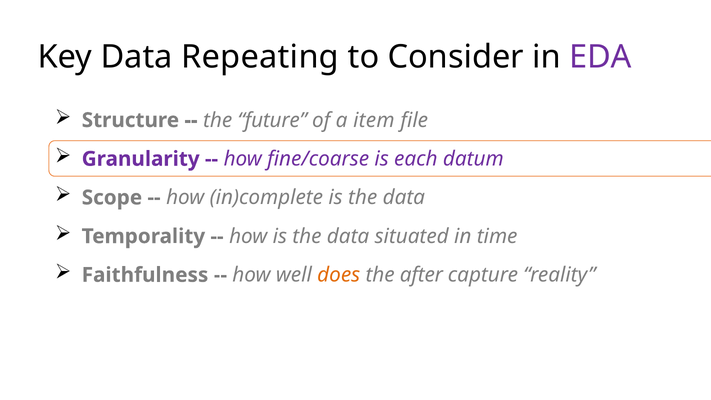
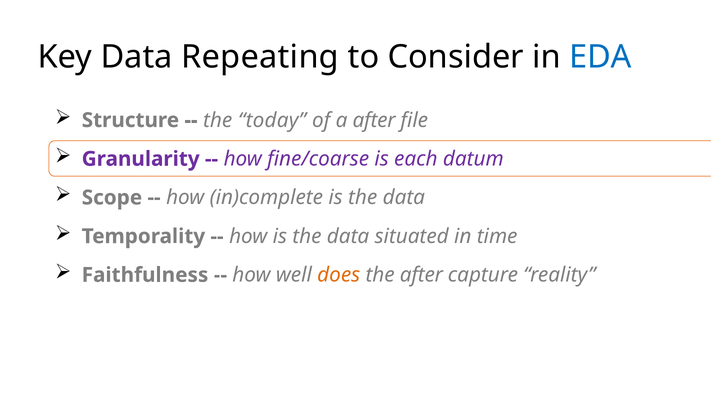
EDA colour: purple -> blue
future: future -> today
a item: item -> after
